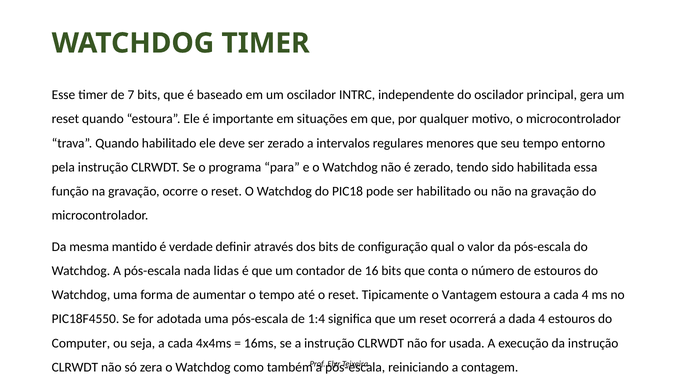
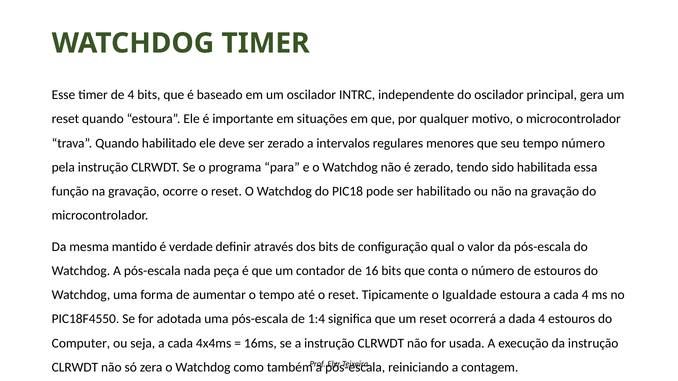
de 7: 7 -> 4
tempo entorno: entorno -> número
lidas: lidas -> peça
Vantagem: Vantagem -> Igualdade
